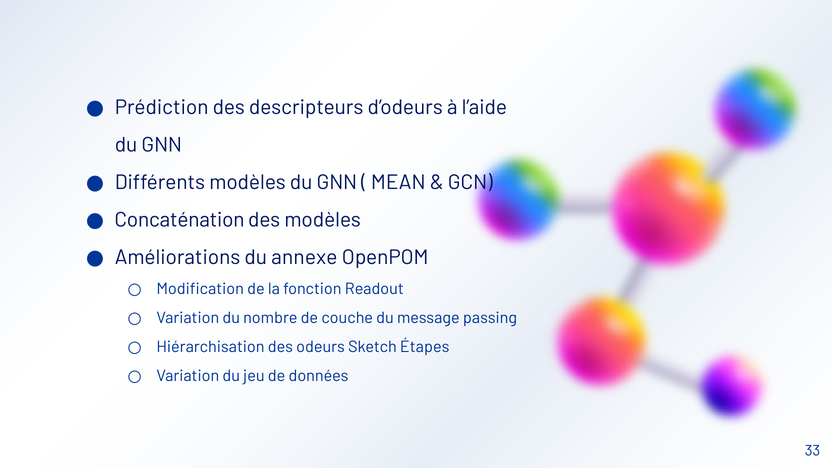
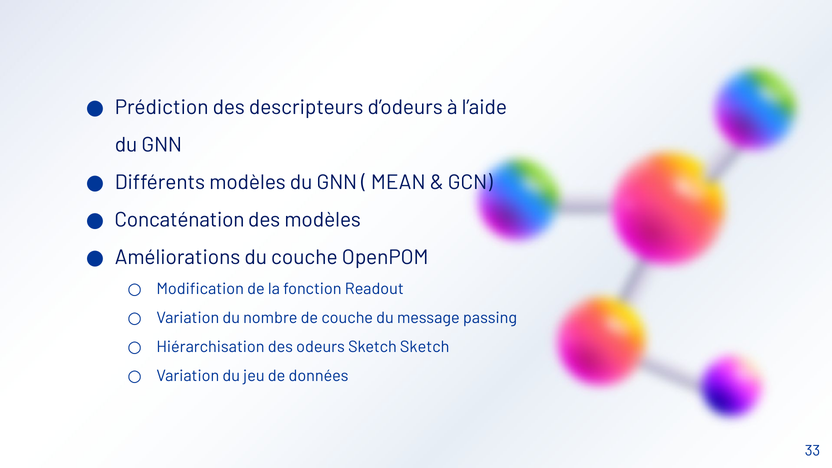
du annexe: annexe -> couche
Sketch Étapes: Étapes -> Sketch
